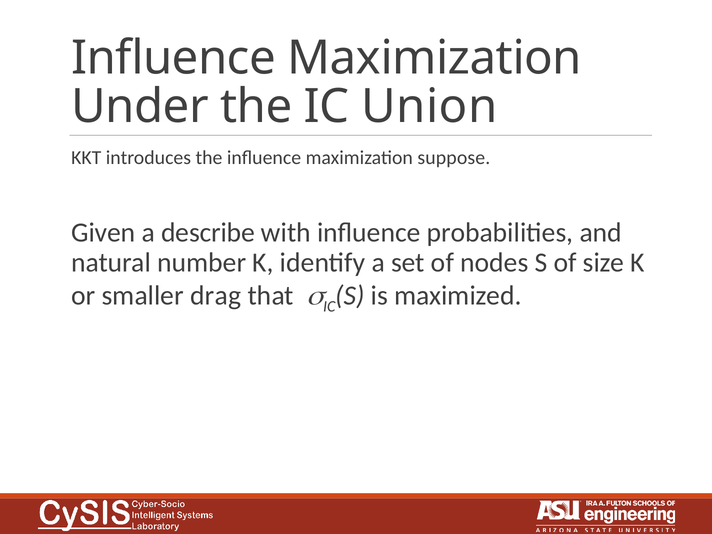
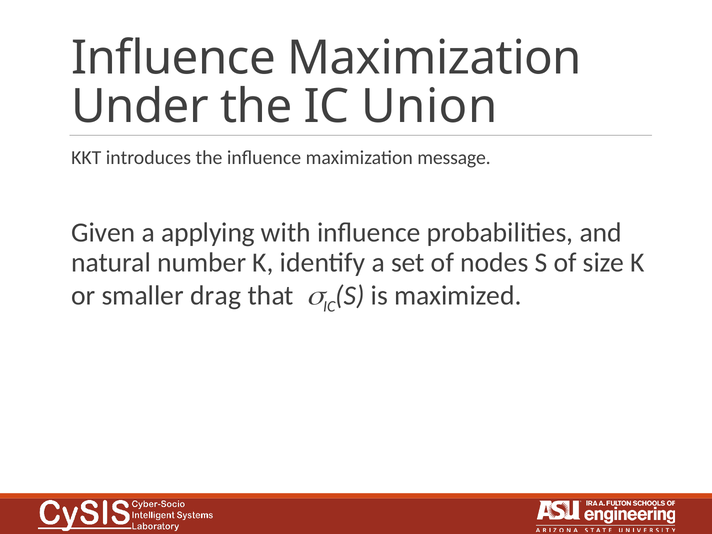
suppose: suppose -> message
describe: describe -> applying
